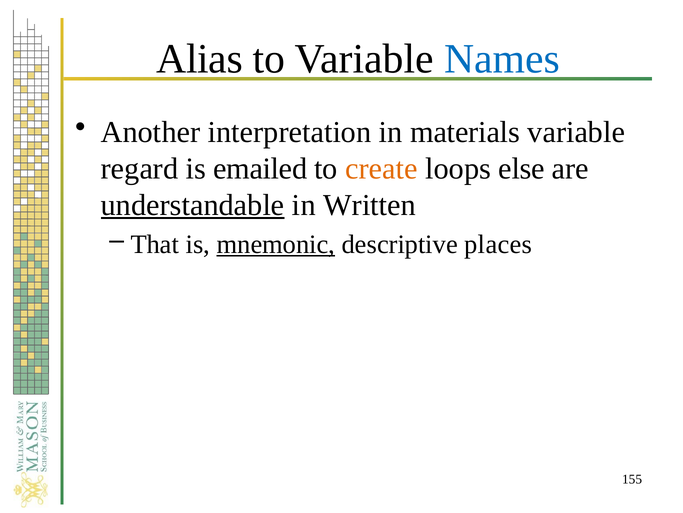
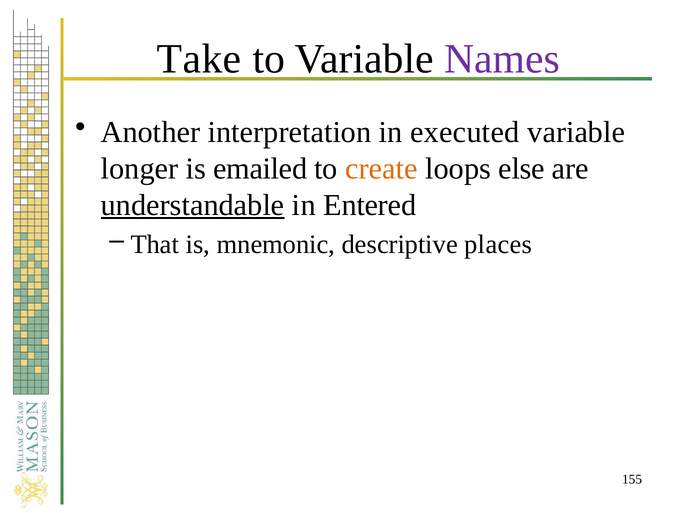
Alias: Alias -> Take
Names colour: blue -> purple
materials: materials -> executed
regard: regard -> longer
Written: Written -> Entered
mnemonic underline: present -> none
